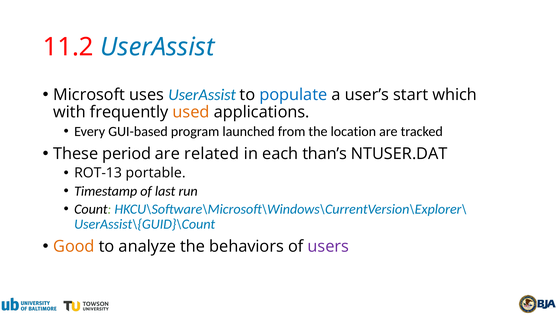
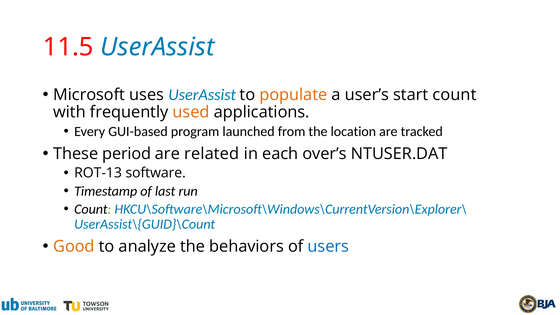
11.2: 11.2 -> 11.5
populate colour: blue -> orange
start which: which -> count
than’s: than’s -> over’s
portable: portable -> software
users colour: purple -> blue
